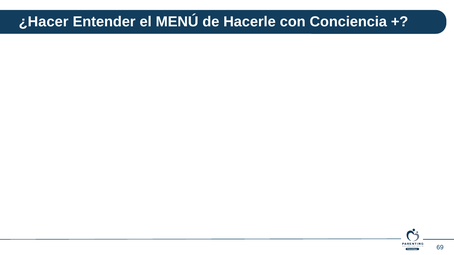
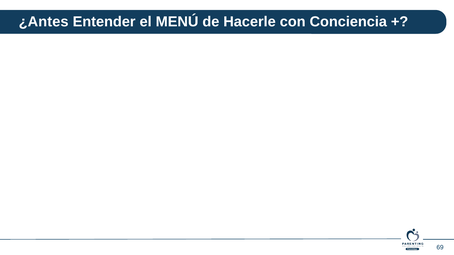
¿Hacer: ¿Hacer -> ¿Antes
